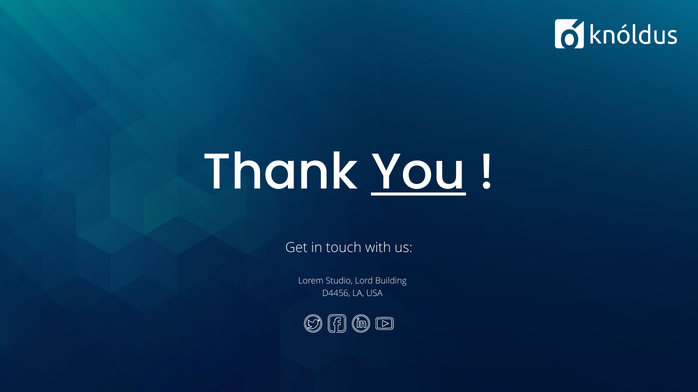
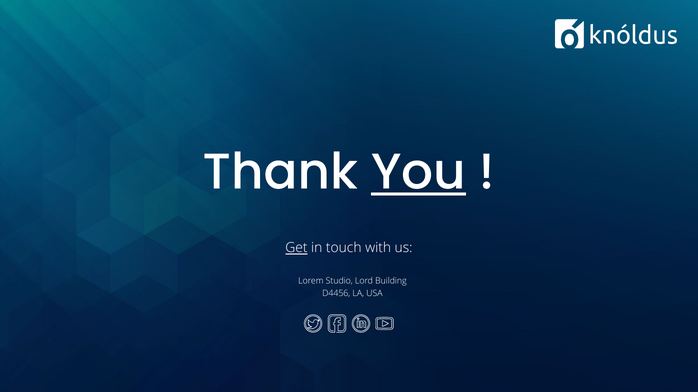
Get underline: none -> present
